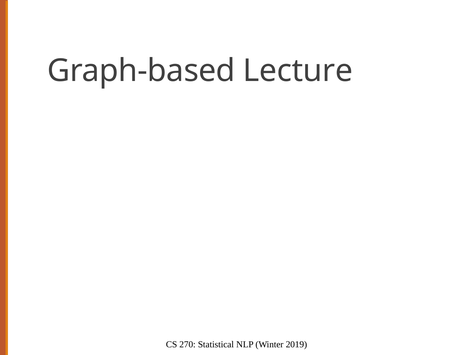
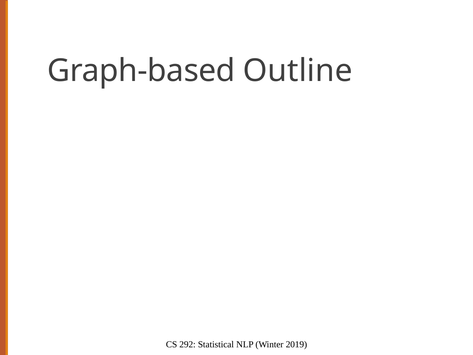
Lecture: Lecture -> Outline
270: 270 -> 292
